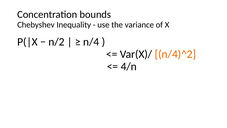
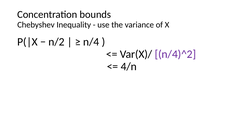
n/4)^2 colour: orange -> purple
